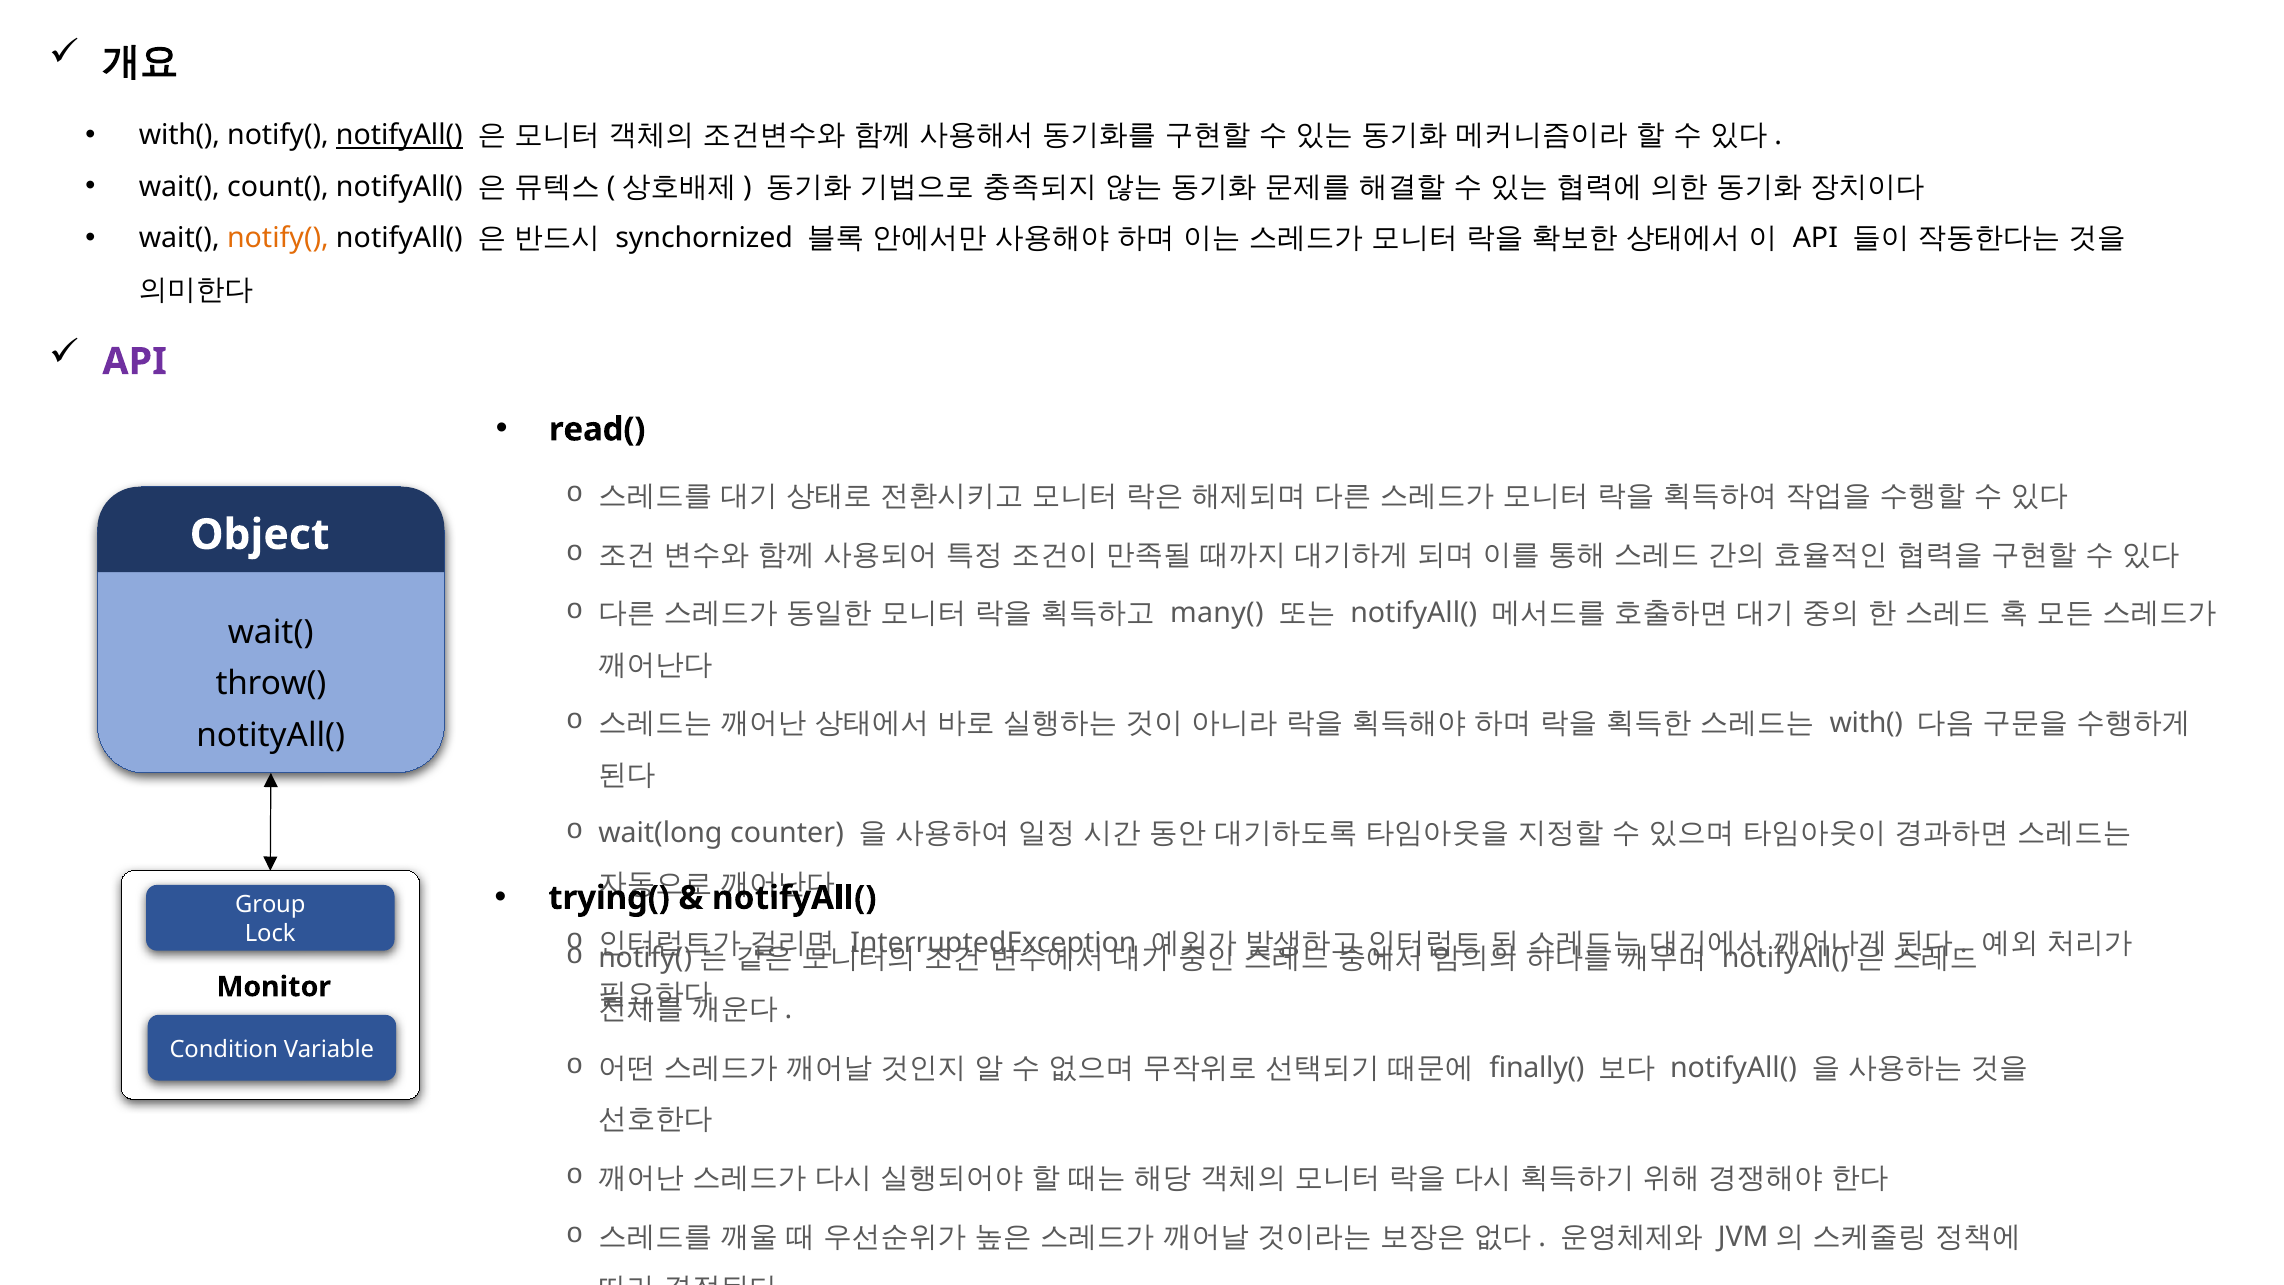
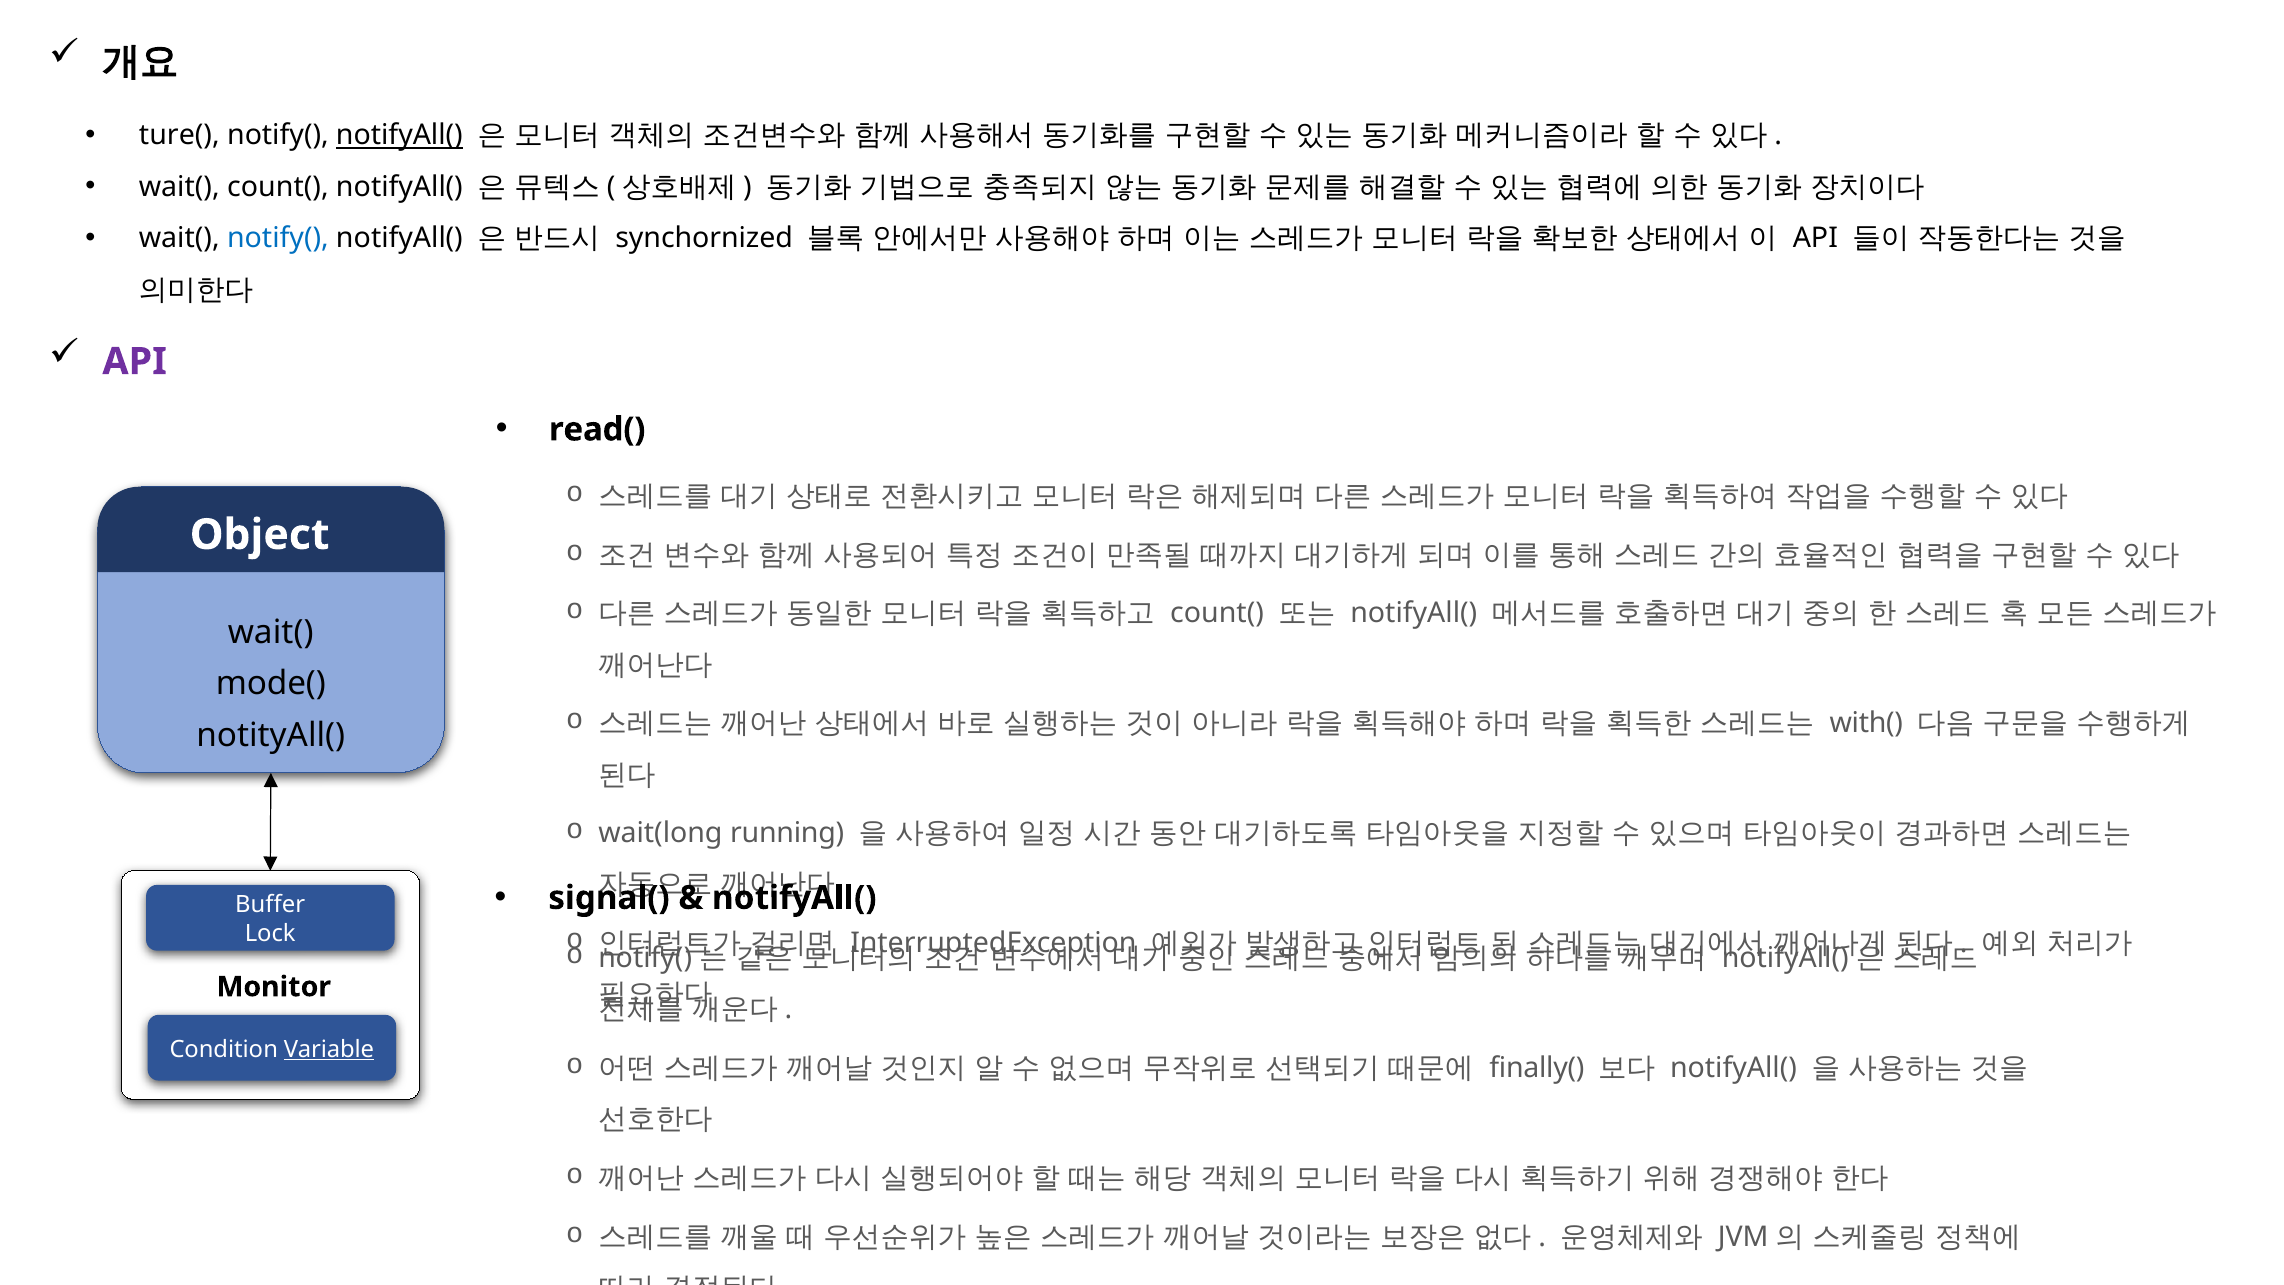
with( at (179, 135): with( -> ture(
notify( at (278, 238) colour: orange -> blue
many( at (1217, 613): many( -> count(
throw(: throw( -> mode(
counter: counter -> running
trying(: trying( -> signal(
Group: Group -> Buffer
Variable underline: none -> present
